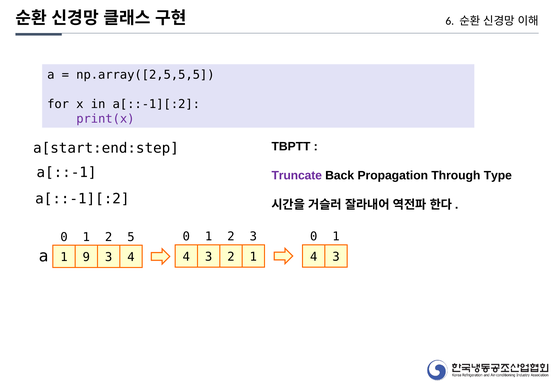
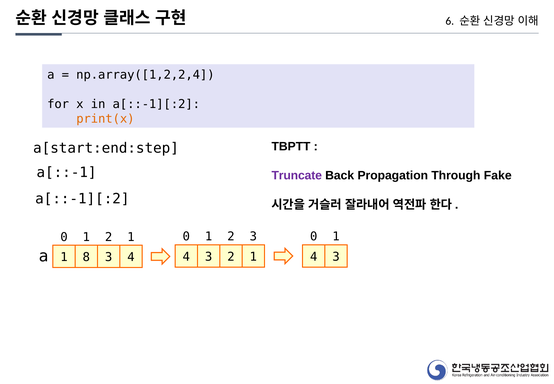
np.array([2,5,5,5: np.array([2,5,5,5 -> np.array([1,2,2,4
print(x colour: purple -> orange
Type: Type -> Fake
1 2 5: 5 -> 1
9: 9 -> 8
